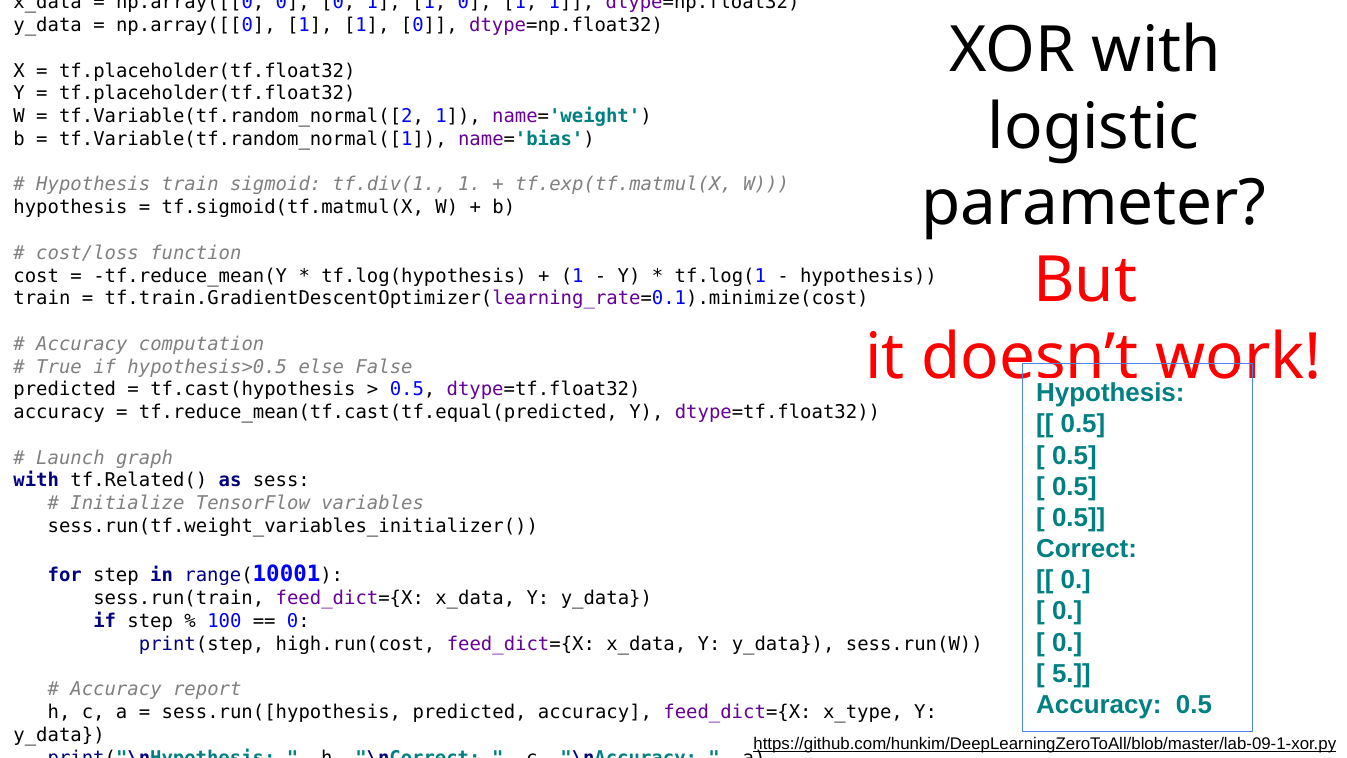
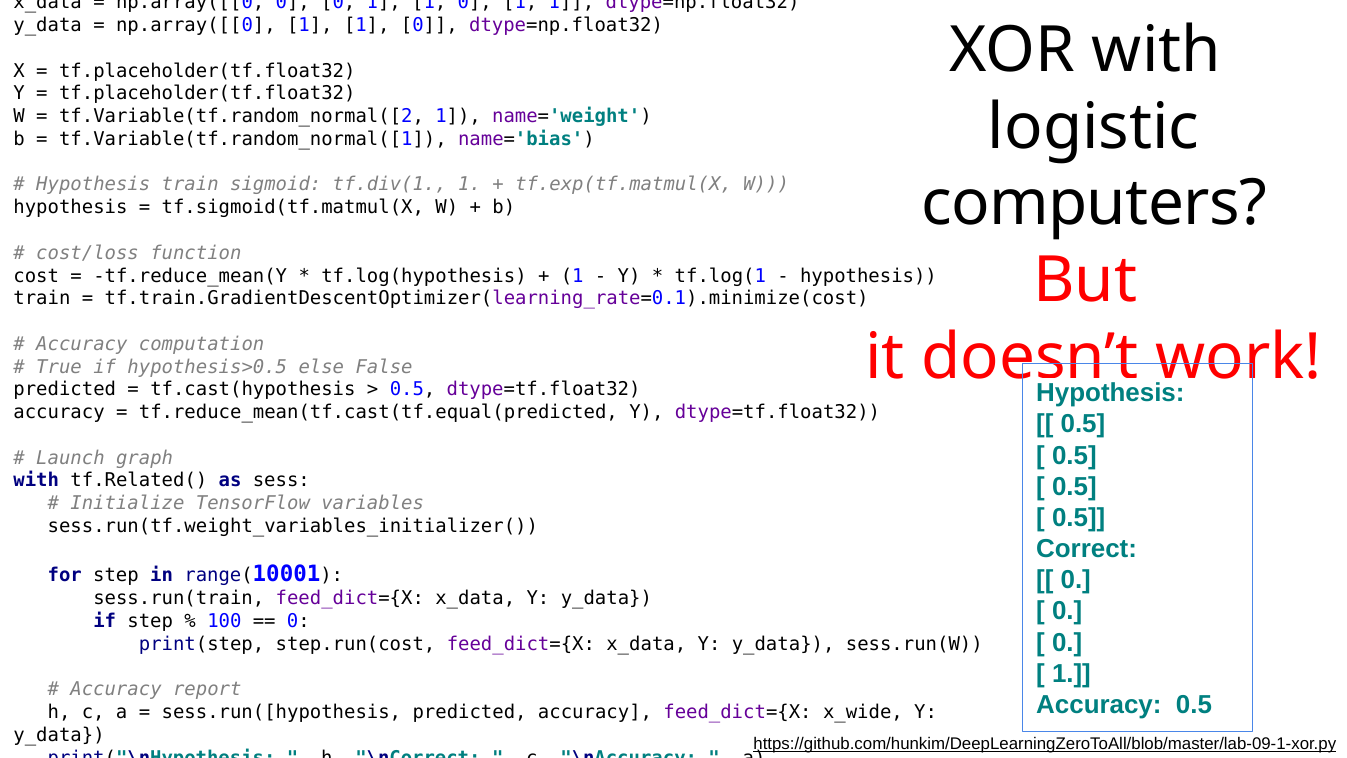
parameter: parameter -> computers
high.run(cost: high.run(cost -> step.run(cost
5 at (1071, 673): 5 -> 1
x_type: x_type -> x_wide
